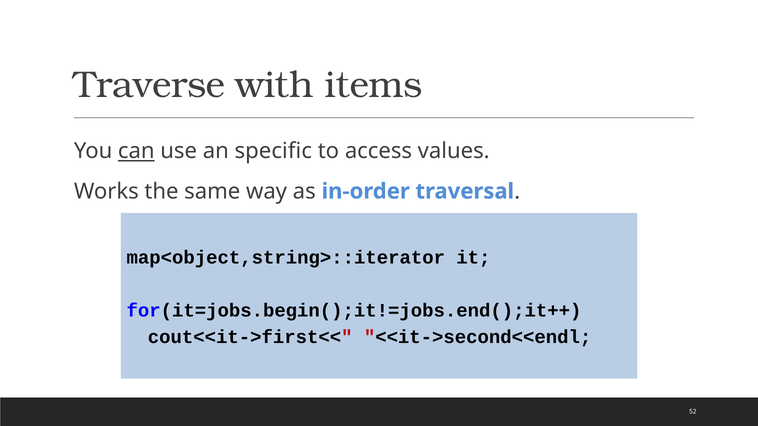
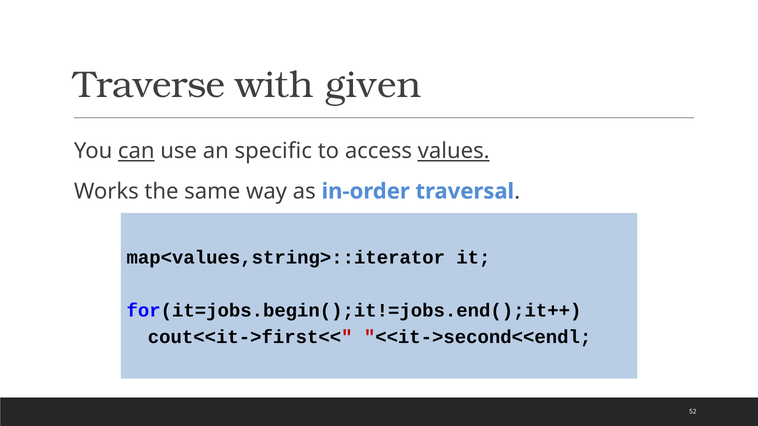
items: items -> given
values underline: none -> present
map<object,string>::iterator: map<object,string>::iterator -> map<values,string>::iterator
